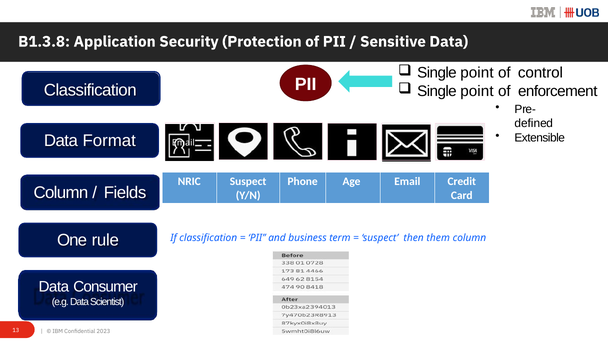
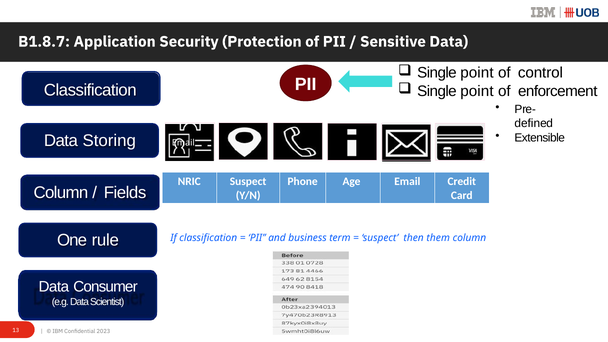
B1.3.8: B1.3.8 -> B1.8.7
Format: Format -> Storing
